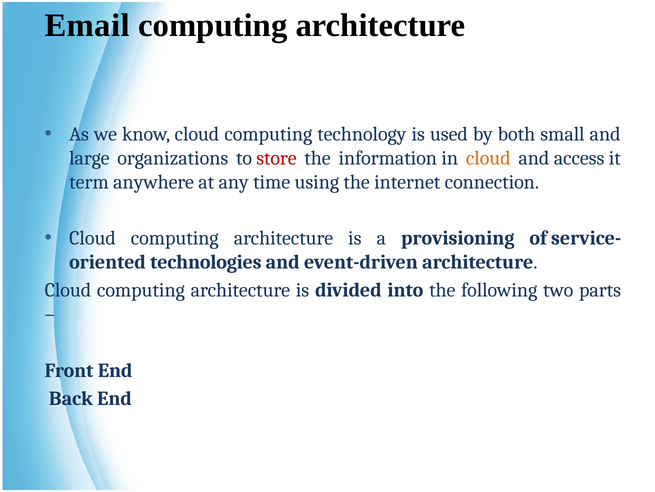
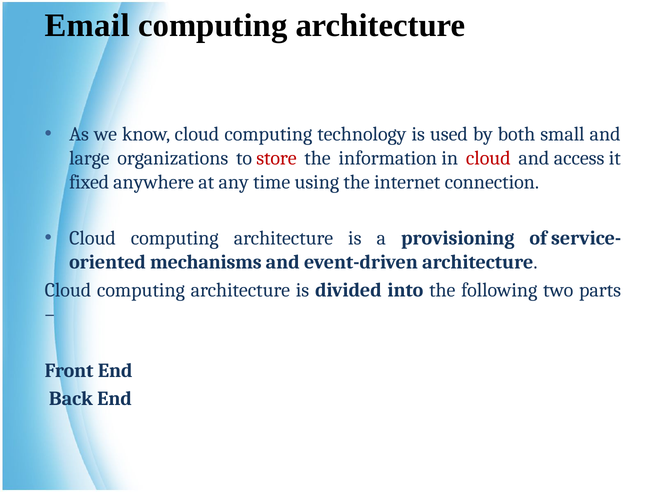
cloud at (488, 158) colour: orange -> red
term: term -> fixed
technologies: technologies -> mechanisms
